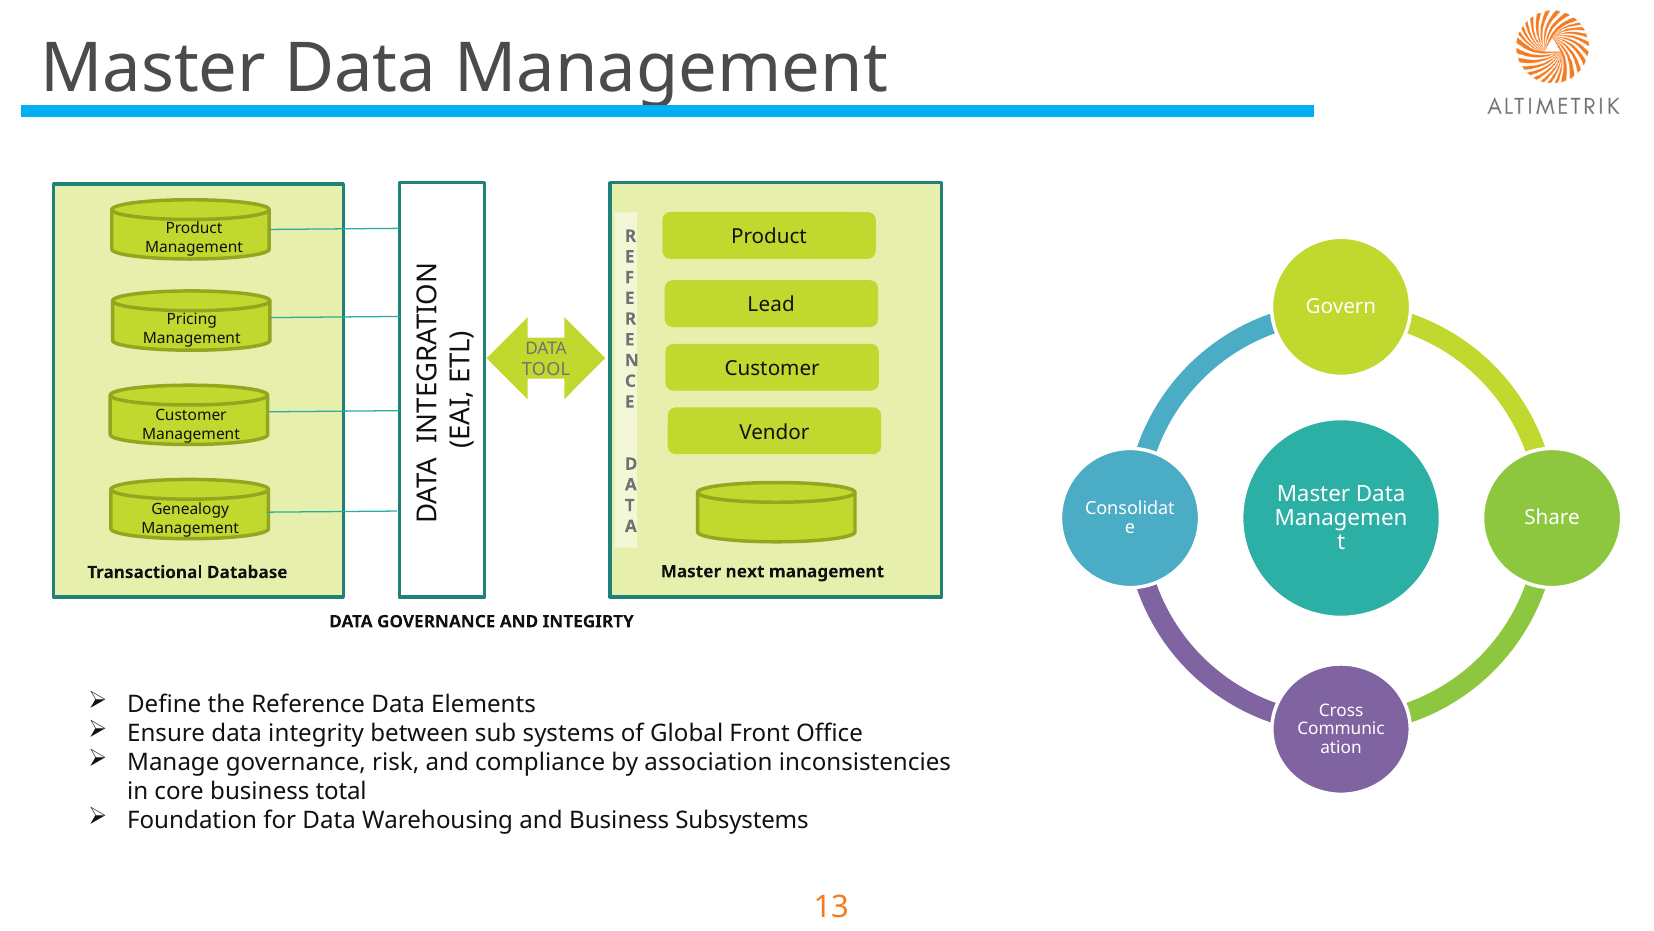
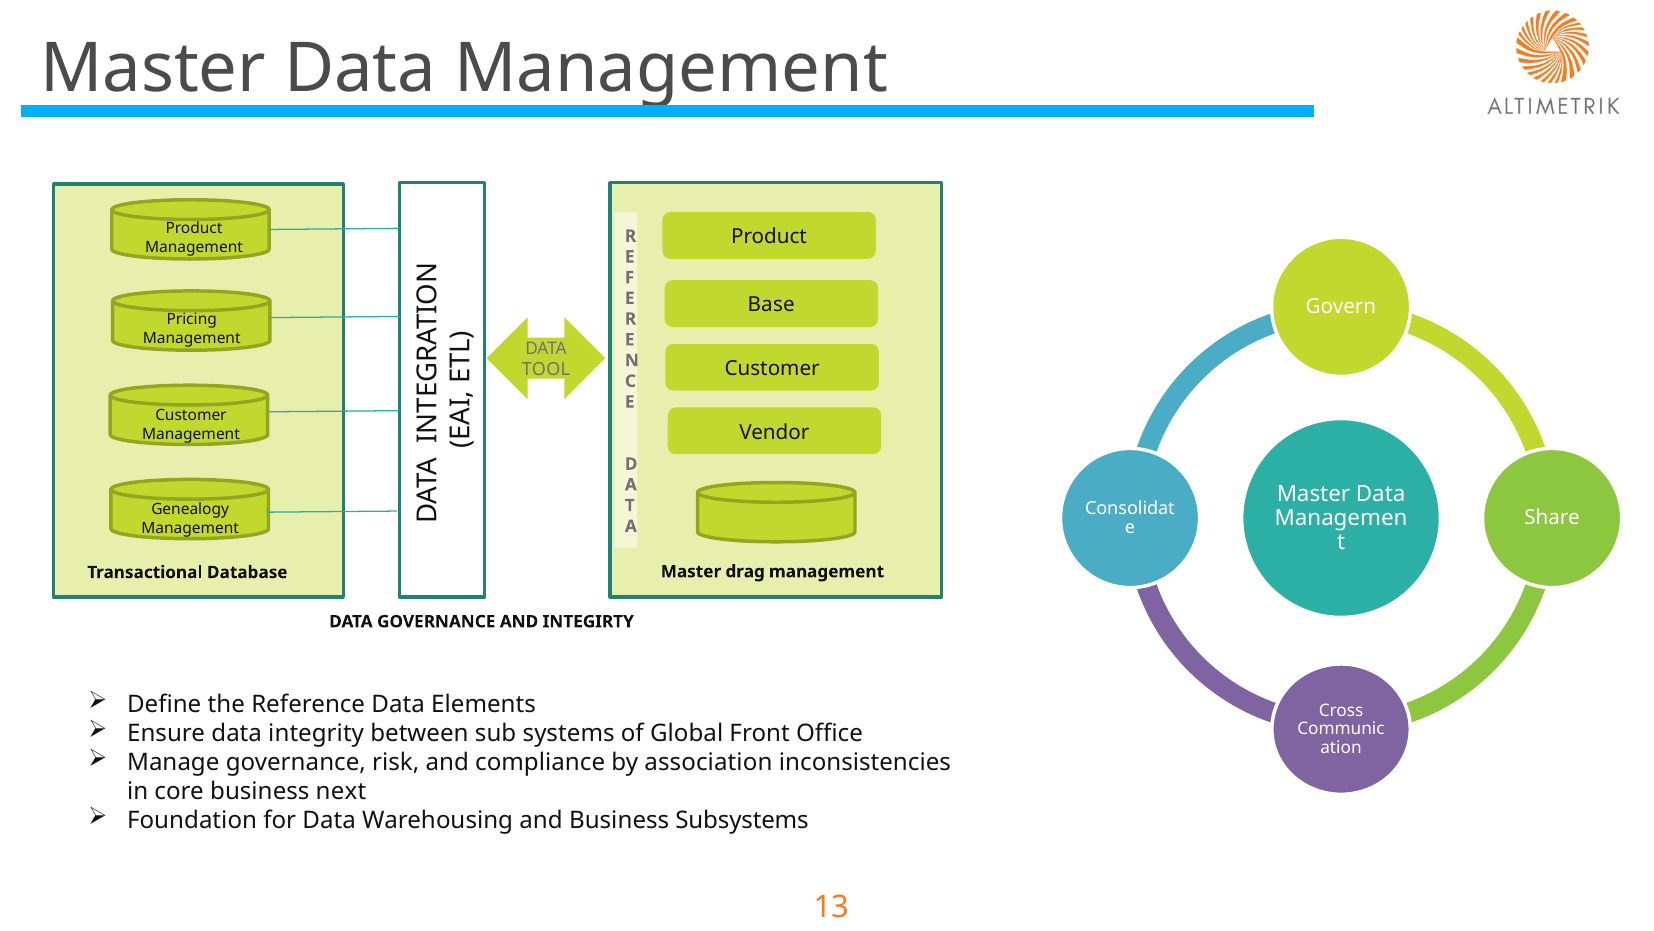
Lead: Lead -> Base
next: next -> drag
total: total -> next
